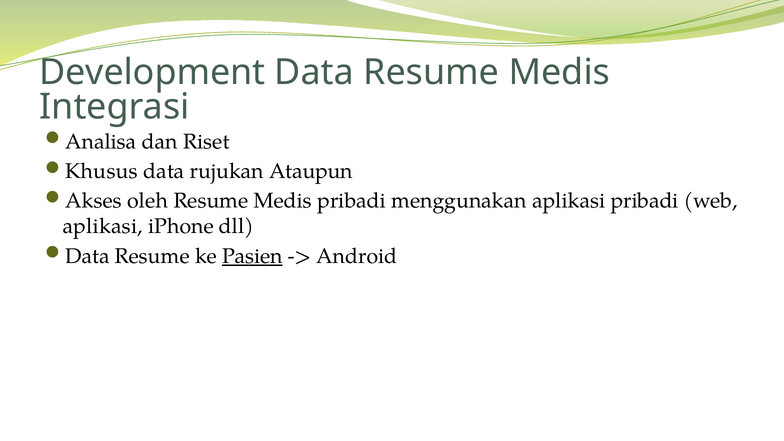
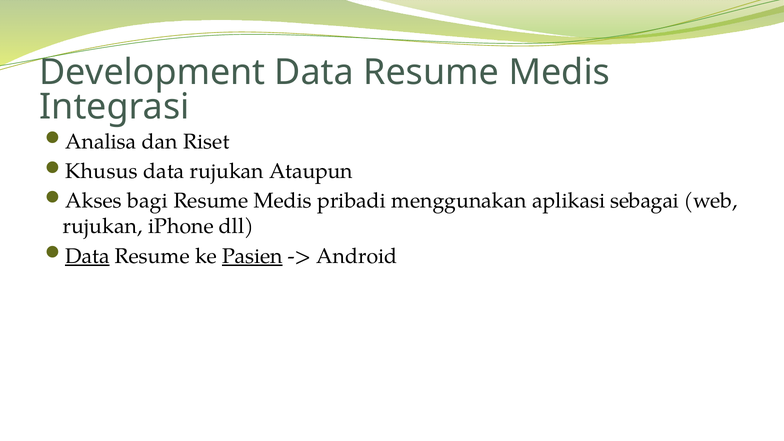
oleh: oleh -> bagi
aplikasi pribadi: pribadi -> sebagai
aplikasi at (103, 226): aplikasi -> rujukan
Data at (87, 256) underline: none -> present
